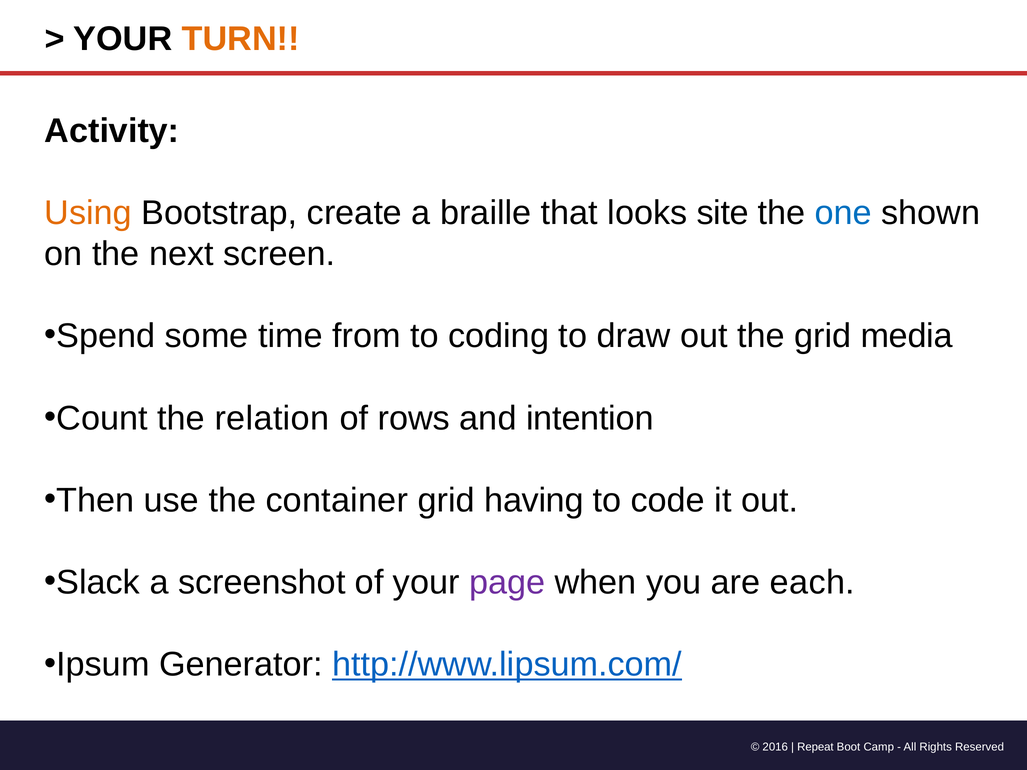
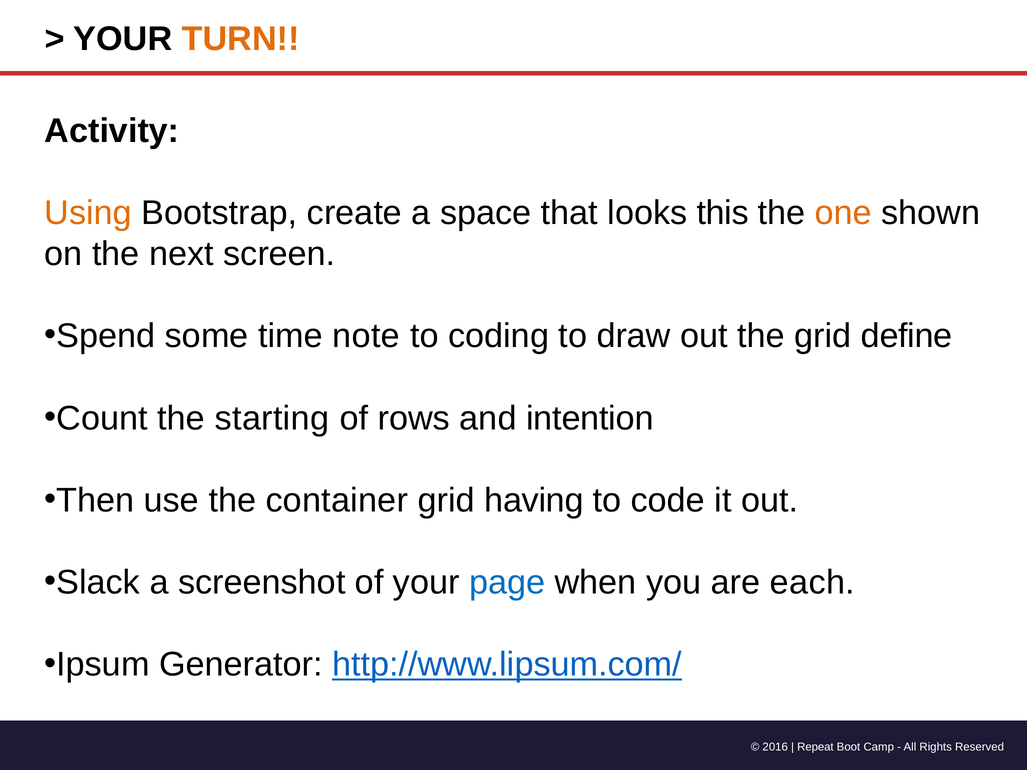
braille: braille -> space
site: site -> this
one colour: blue -> orange
from: from -> note
media: media -> define
relation: relation -> starting
page colour: purple -> blue
